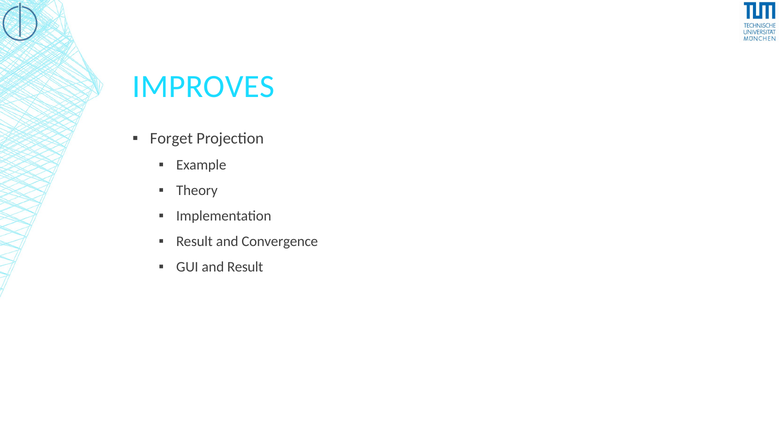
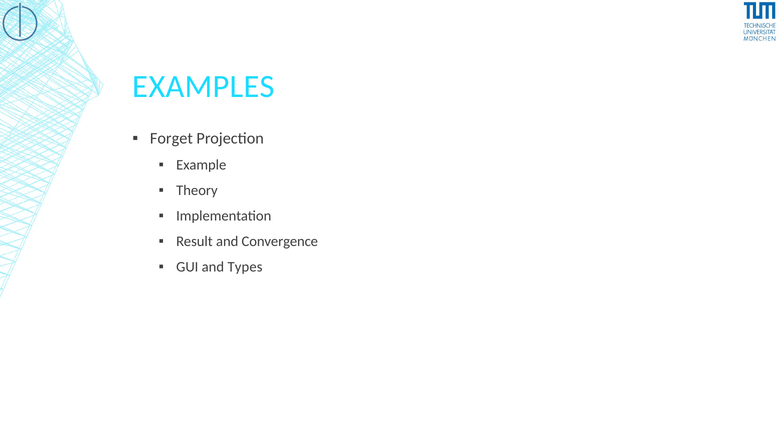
IMPROVES: IMPROVES -> EXAMPLES
and Result: Result -> Types
